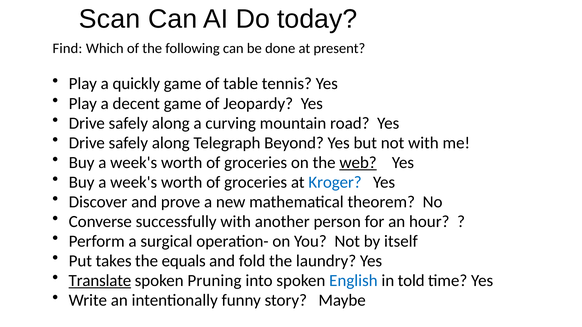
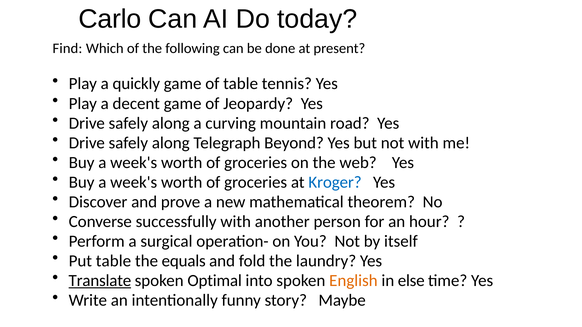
Scan: Scan -> Carlo
web underline: present -> none
Put takes: takes -> table
Pruning: Pruning -> Optimal
English colour: blue -> orange
told: told -> else
